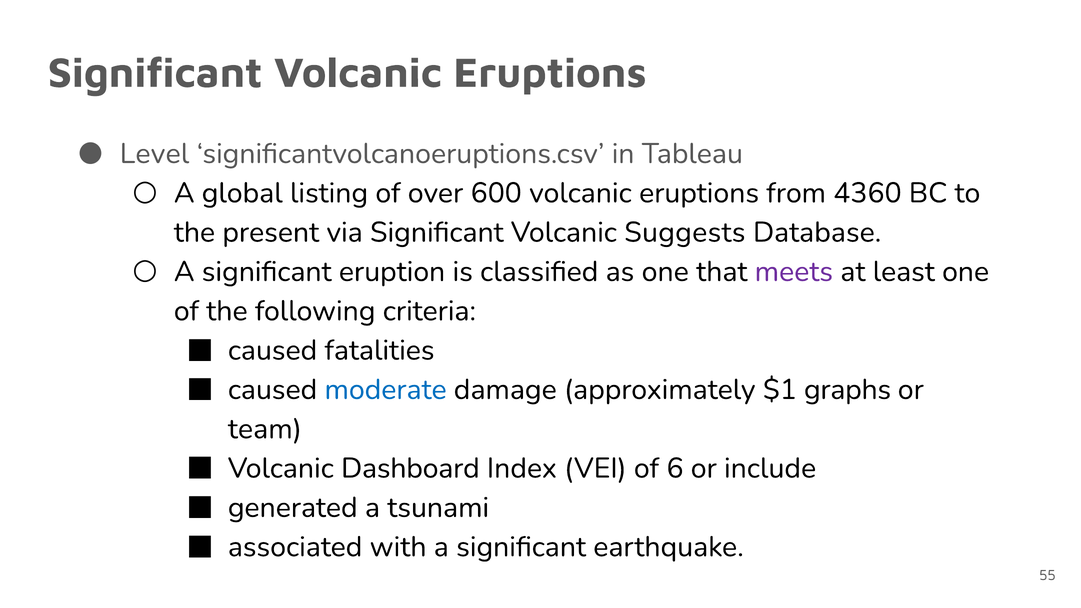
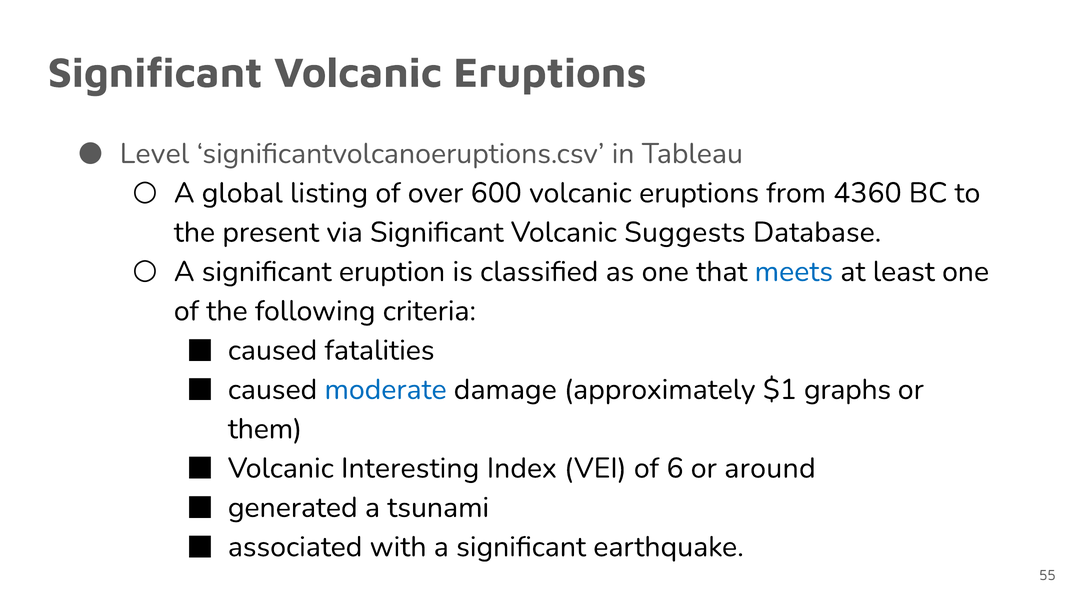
meets colour: purple -> blue
team: team -> them
Dashboard: Dashboard -> Interesting
include: include -> around
